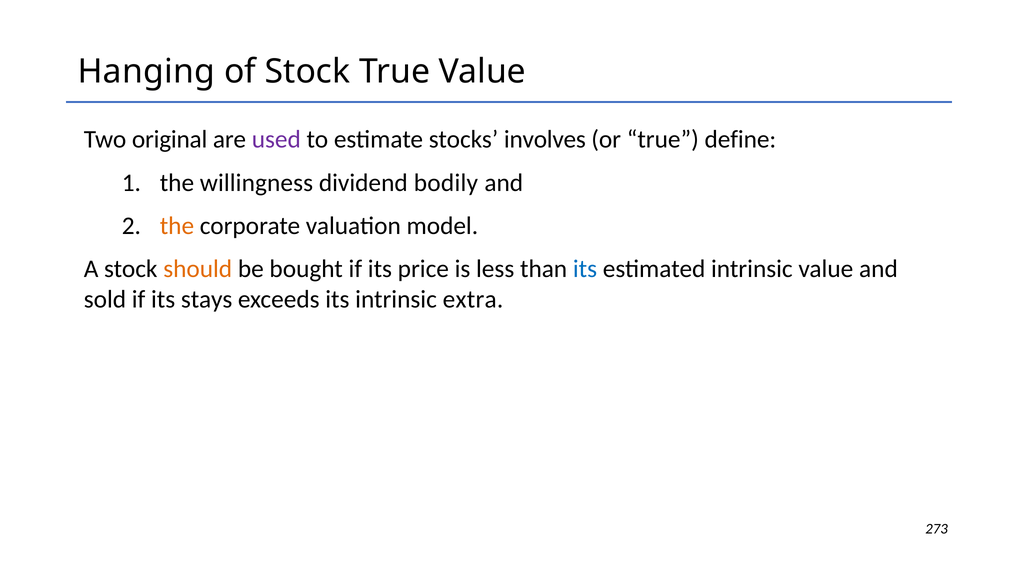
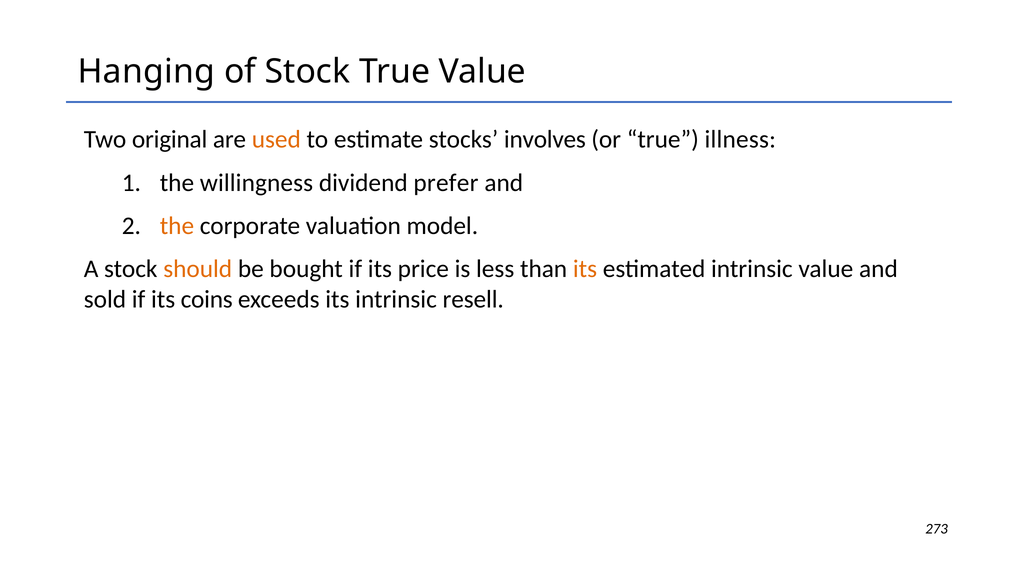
used colour: purple -> orange
define: define -> illness
bodily: bodily -> prefer
its at (585, 269) colour: blue -> orange
stays: stays -> coins
extra: extra -> resell
